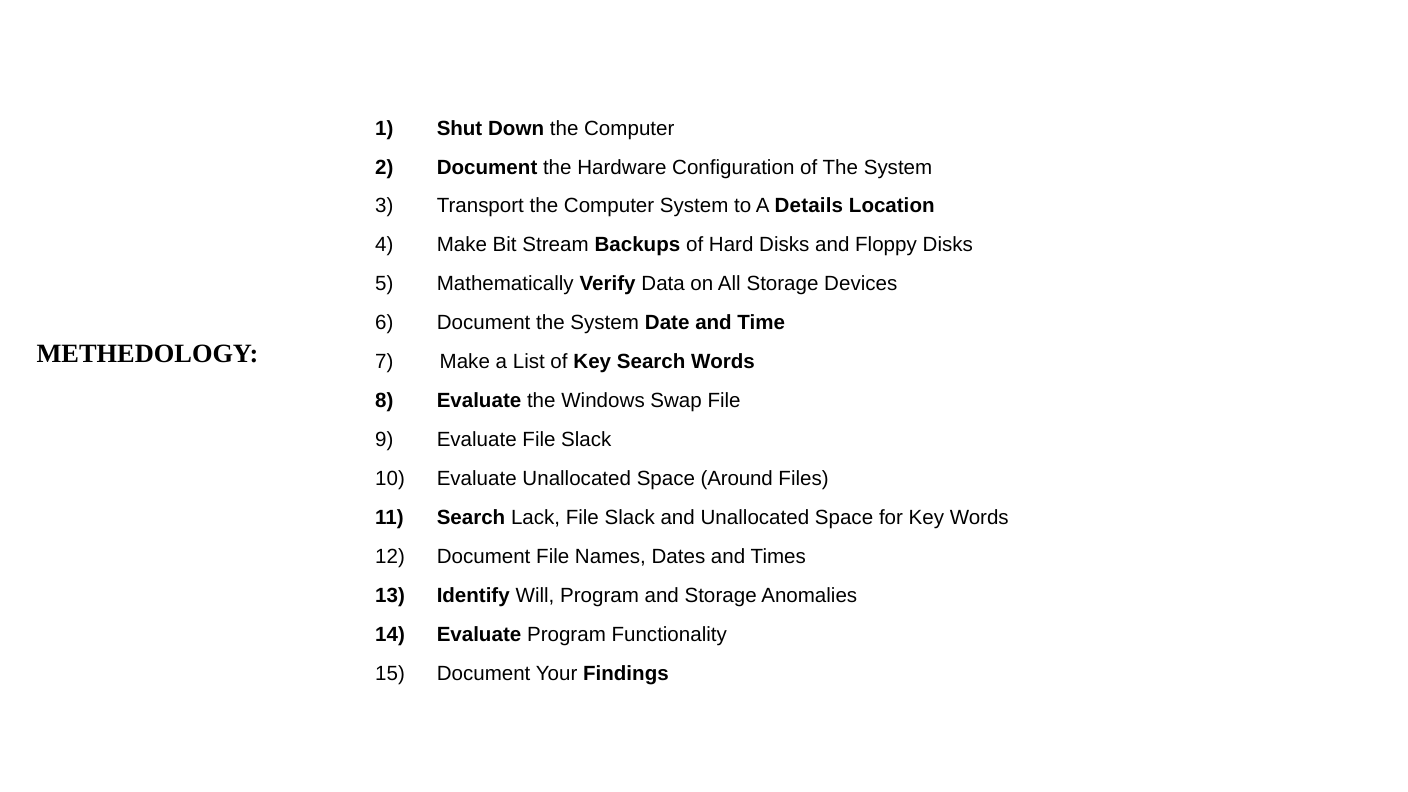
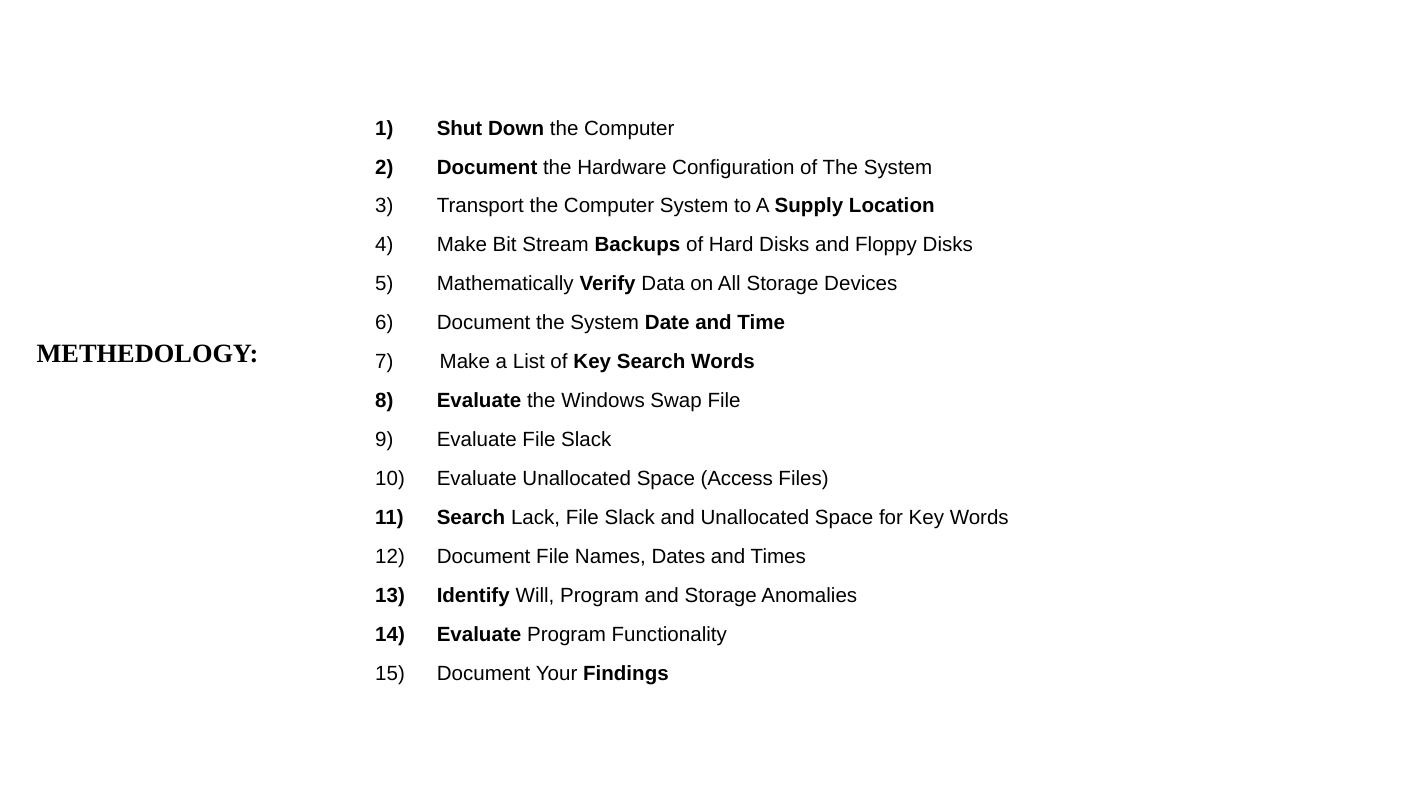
Details: Details -> Supply
Around: Around -> Access
